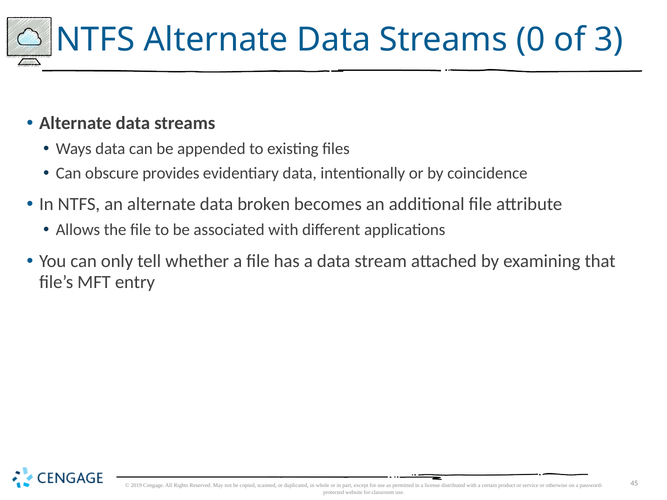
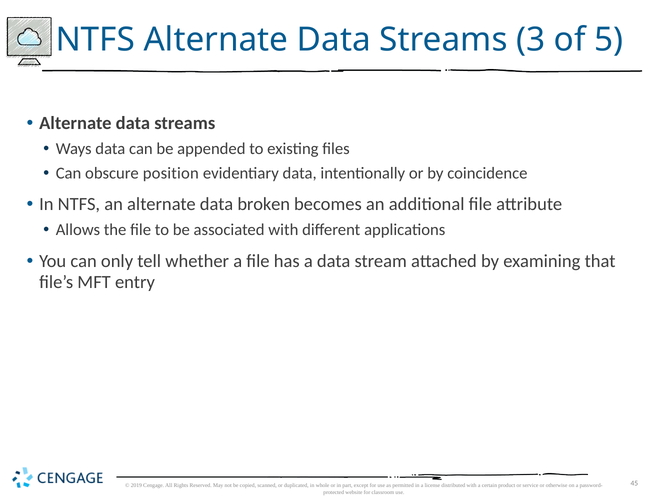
0: 0 -> 3
3: 3 -> 5
provides: provides -> position
